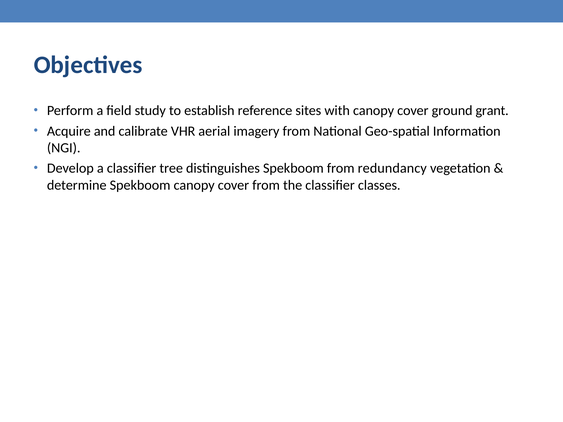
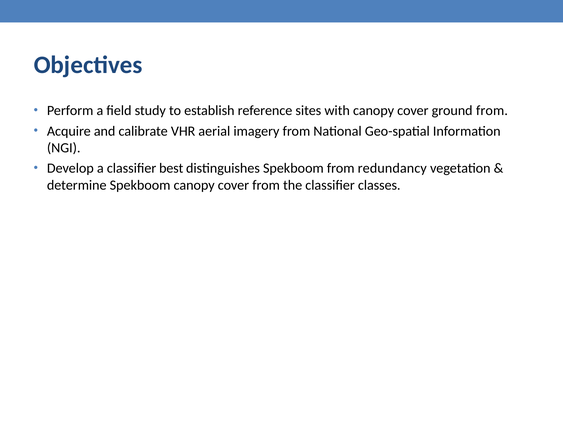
ground grant: grant -> from
tree: tree -> best
